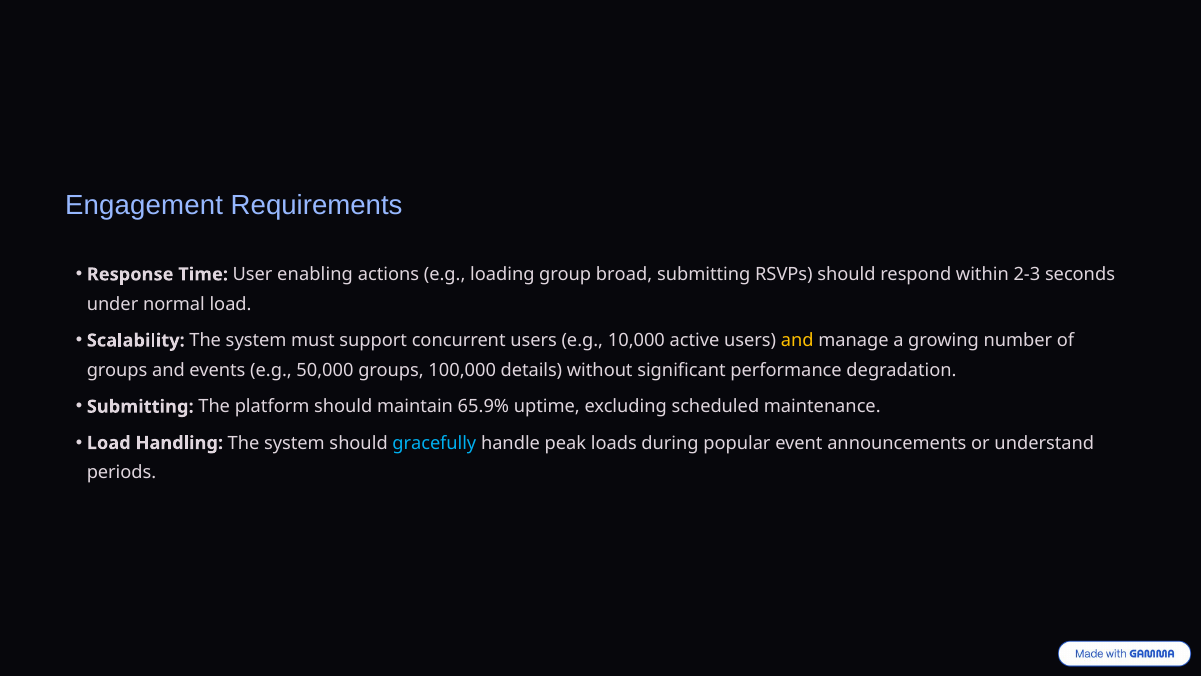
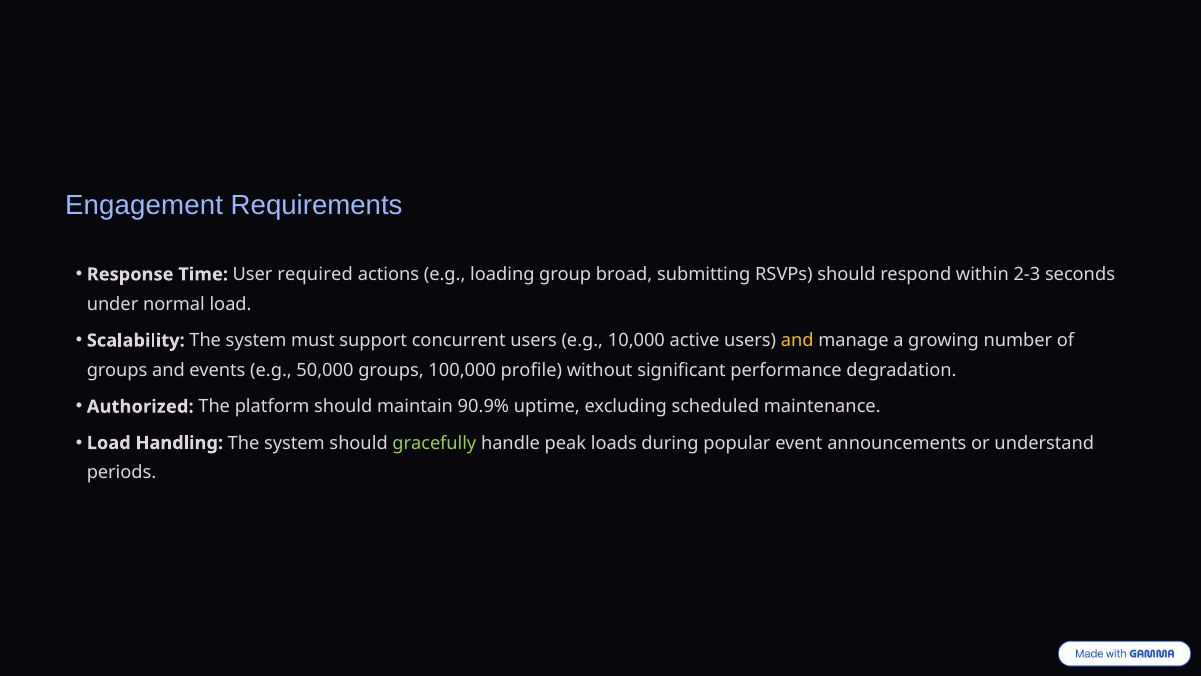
enabling: enabling -> required
details: details -> profile
Submitting at (140, 406): Submitting -> Authorized
65.9%: 65.9% -> 90.9%
gracefully colour: light blue -> light green
